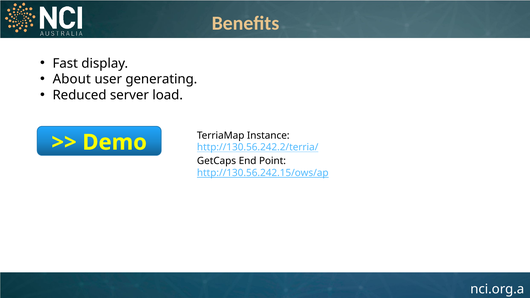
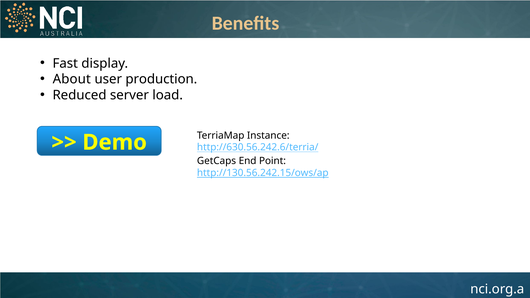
generating: generating -> production
http://130.56.242.2/terria/: http://130.56.242.2/terria/ -> http://630.56.242.6/terria/
